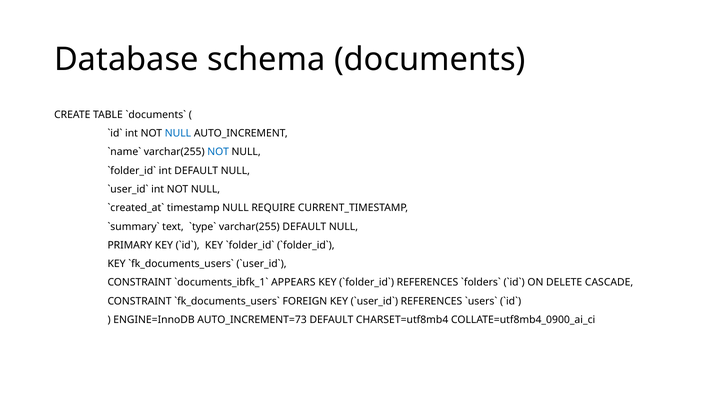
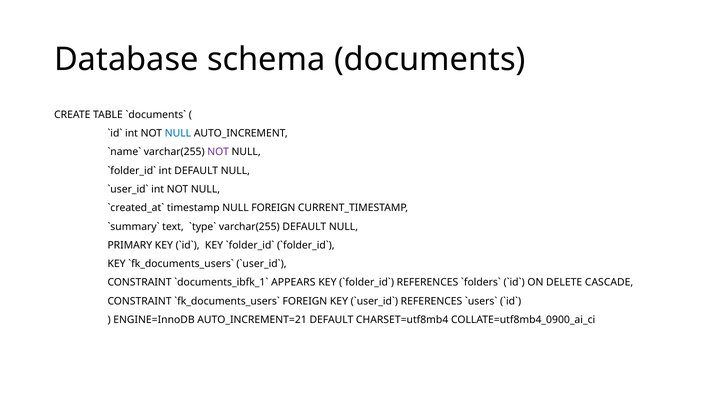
NOT at (218, 152) colour: blue -> purple
NULL REQUIRE: REQUIRE -> FOREIGN
AUTO_INCREMENT=73: AUTO_INCREMENT=73 -> AUTO_INCREMENT=21
